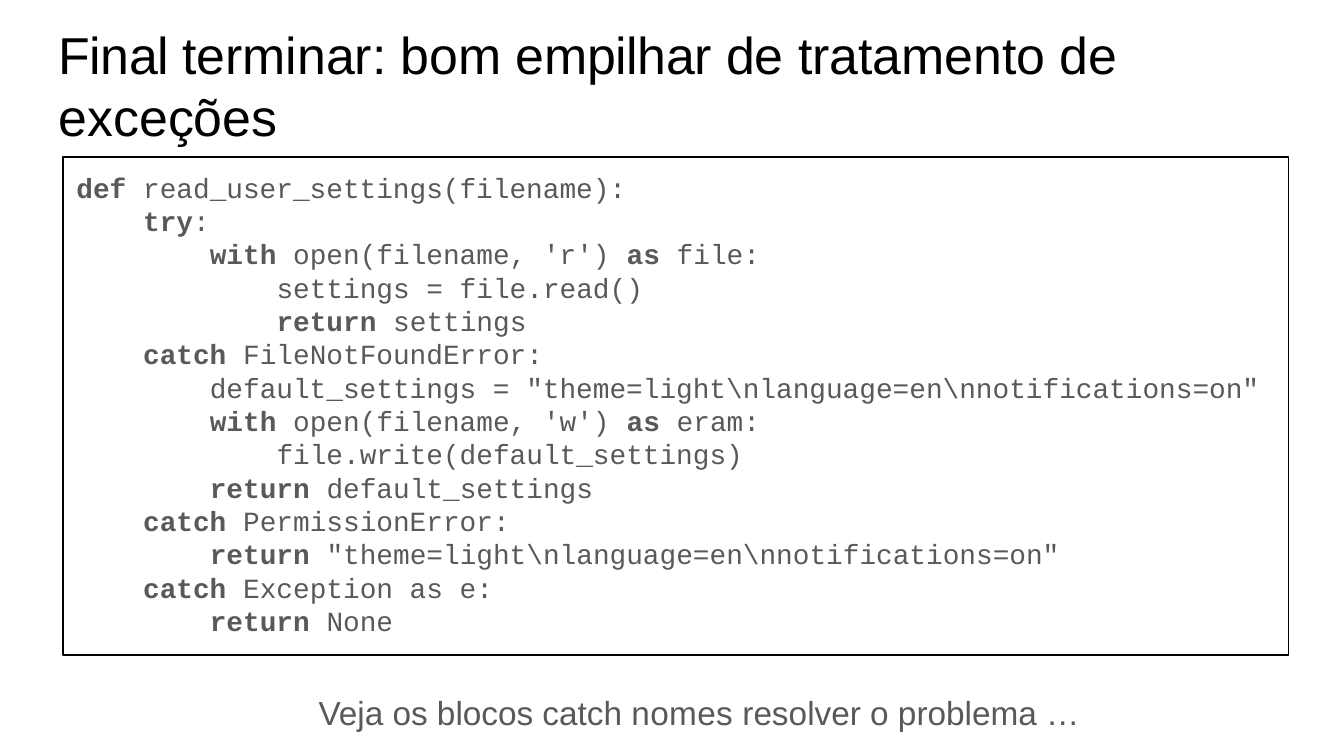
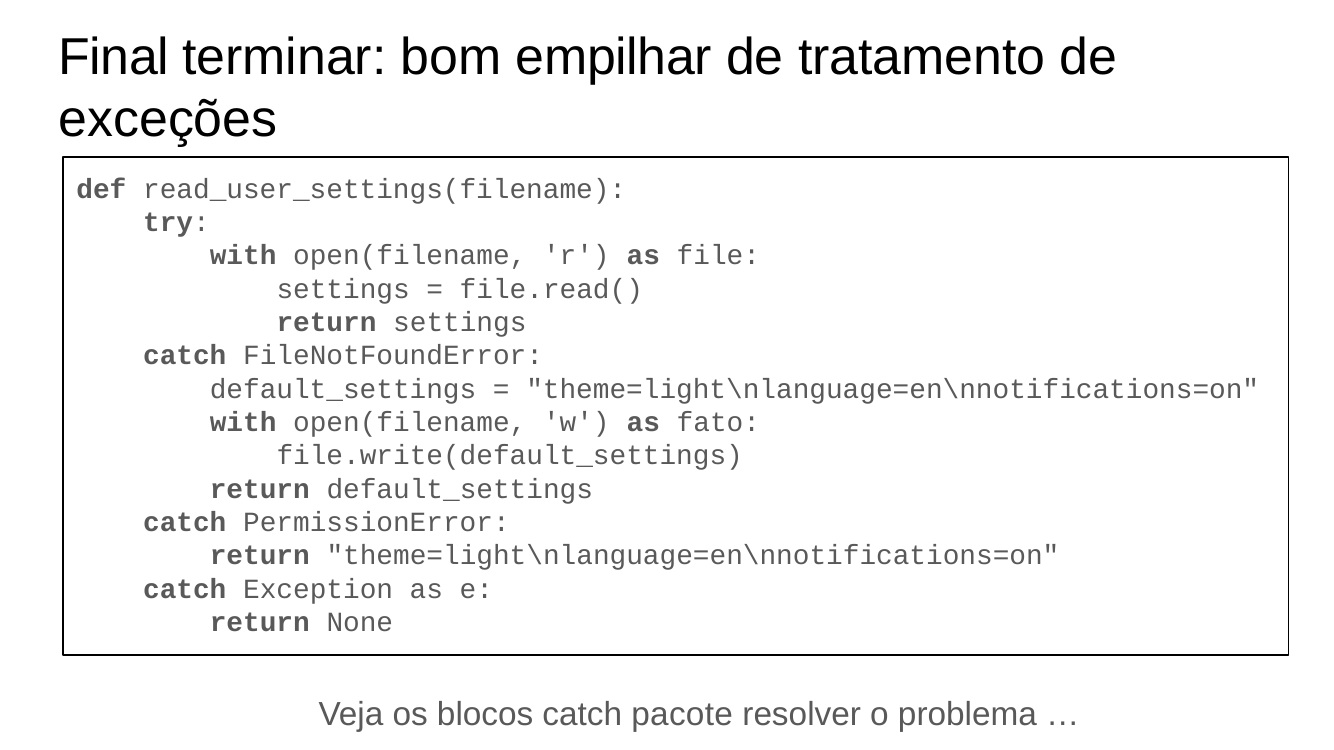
eram: eram -> fato
nomes: nomes -> pacote
